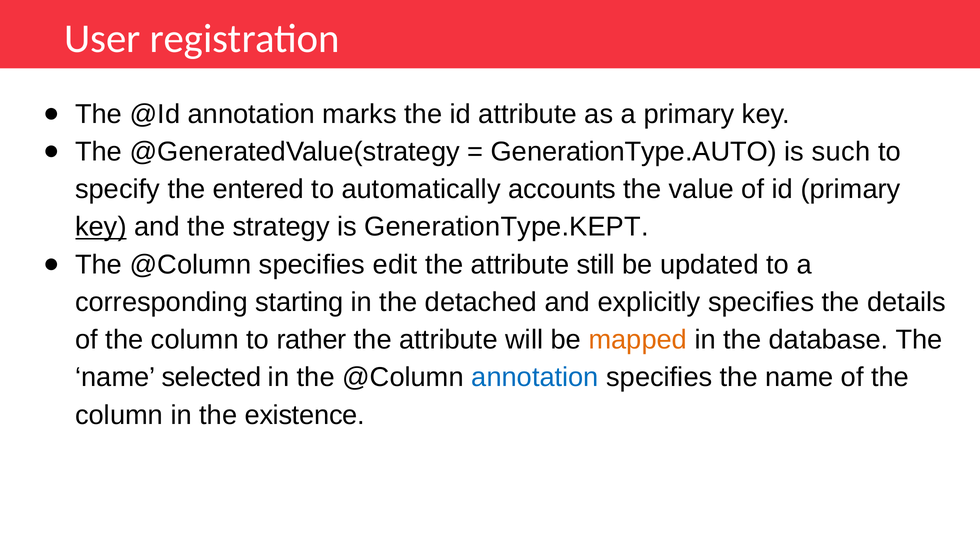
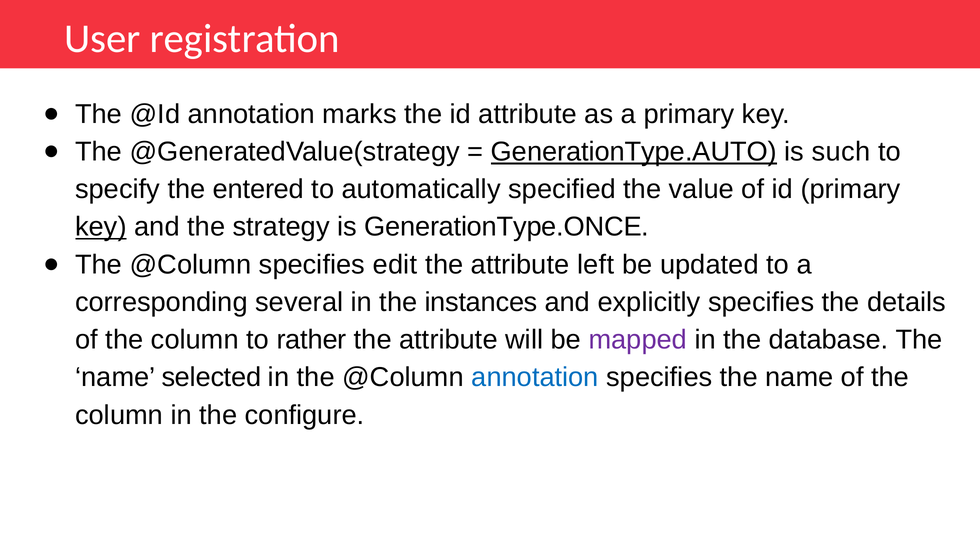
GenerationType.AUTO underline: none -> present
accounts: accounts -> specified
GenerationType.KEPT: GenerationType.KEPT -> GenerationType.ONCE
still: still -> left
starting: starting -> several
detached: detached -> instances
mapped colour: orange -> purple
existence: existence -> configure
